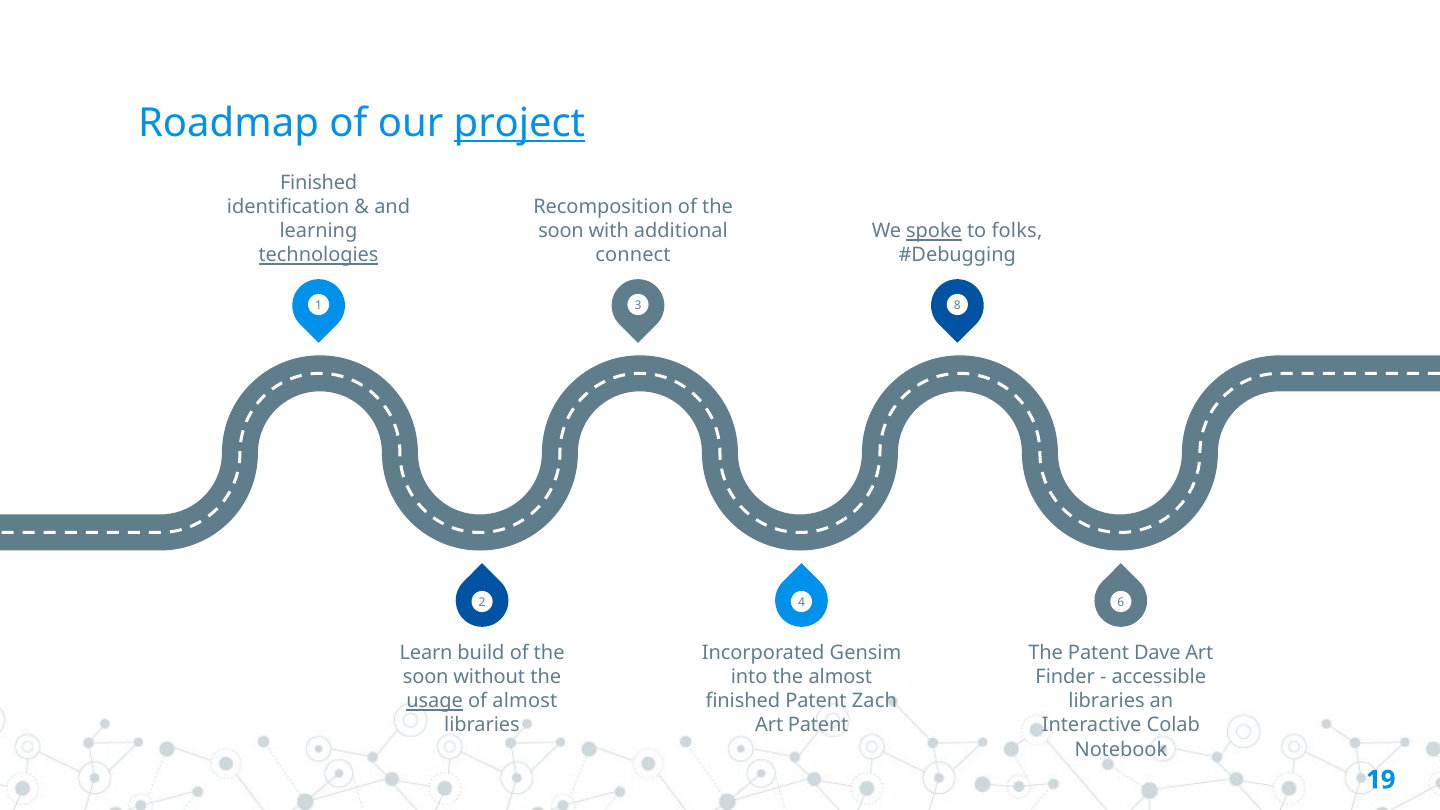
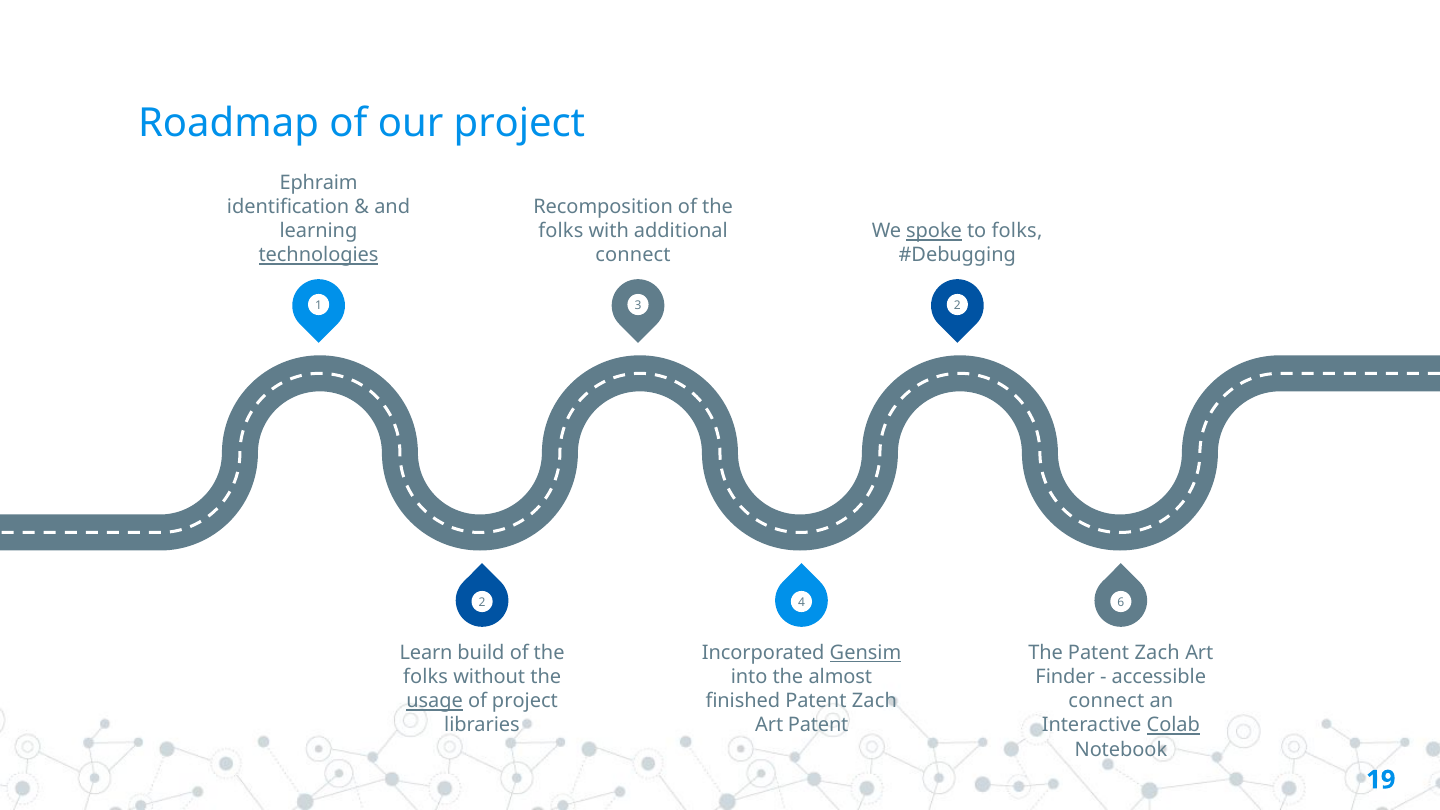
project at (519, 124) underline: present -> none
Finished at (319, 183): Finished -> Ephraim
soon at (561, 231): soon -> folks
3 8: 8 -> 2
Gensim underline: none -> present
The Patent Dave: Dave -> Zach
soon at (426, 677): soon -> folks
of almost: almost -> project
libraries at (1106, 701): libraries -> connect
Colab underline: none -> present
